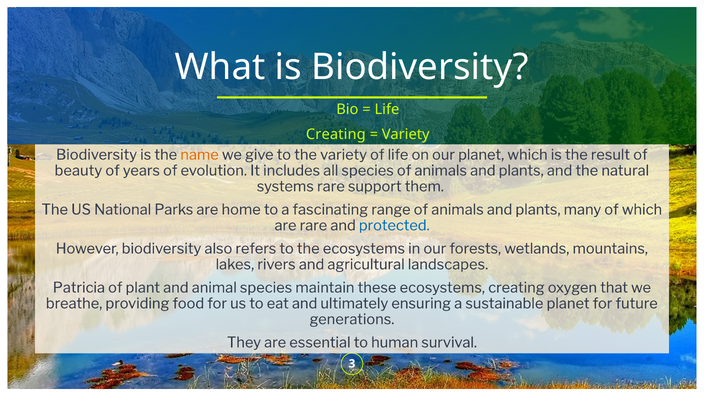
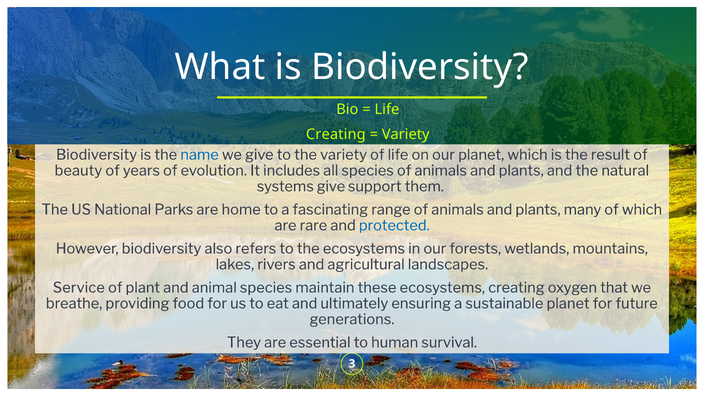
name colour: orange -> blue
systems rare: rare -> give
Patricia: Patricia -> Service
